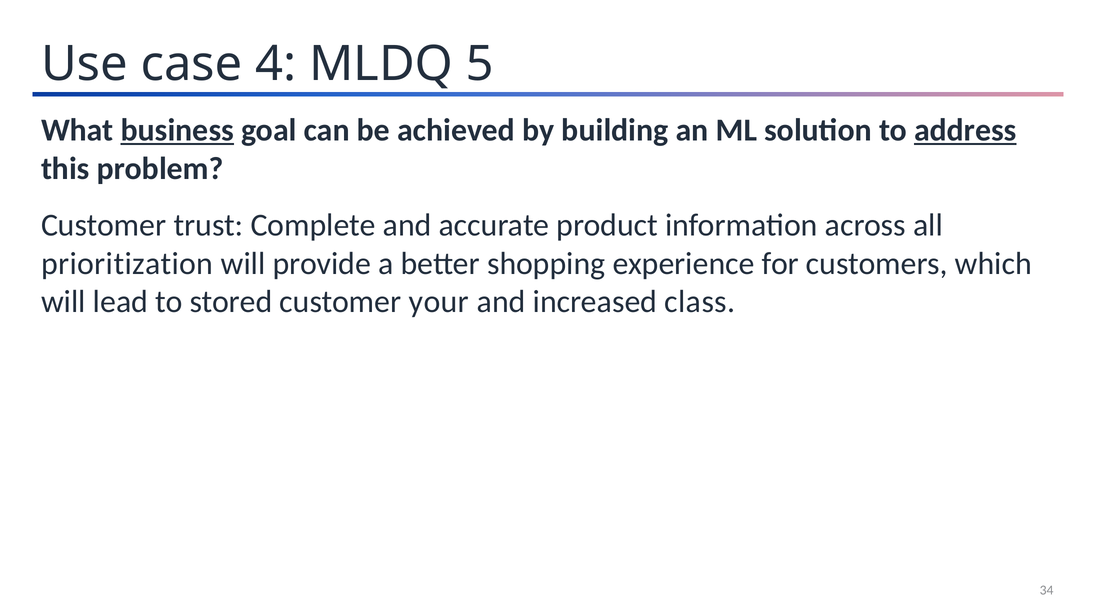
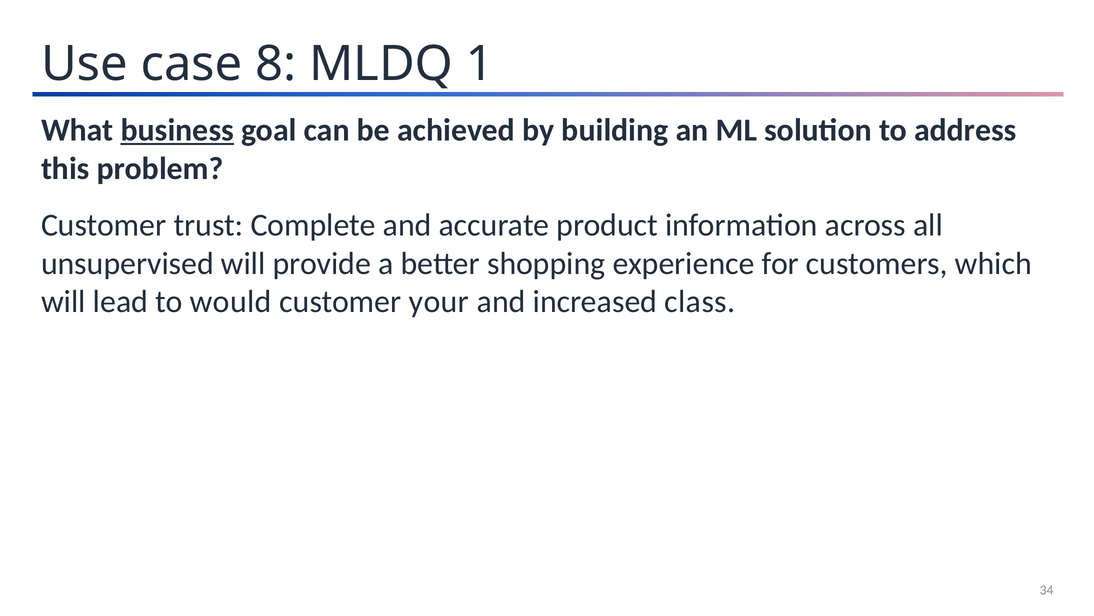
4: 4 -> 8
5: 5 -> 1
address underline: present -> none
prioritization: prioritization -> unsupervised
stored: stored -> would
